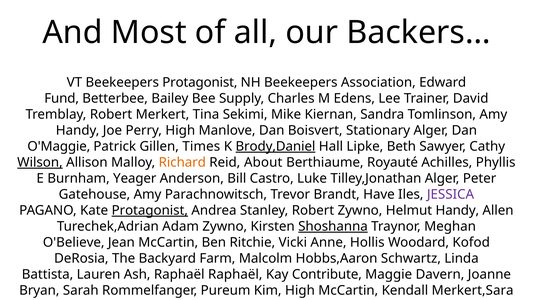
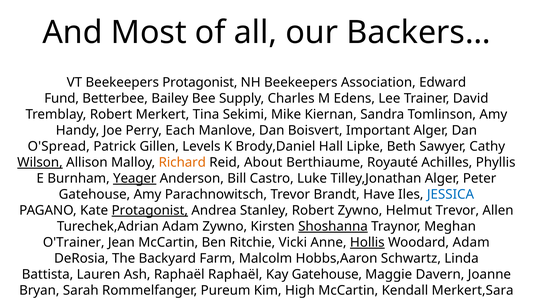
Perry High: High -> Each
Stationary: Stationary -> Important
O'Maggie: O'Maggie -> O'Spread
Times: Times -> Levels
Brody,Daniel underline: present -> none
Yeager underline: none -> present
JESSICA colour: purple -> blue
Helmut Handy: Handy -> Trevor
O'Believe: O'Believe -> O'Trainer
Hollis underline: none -> present
Woodard Kofod: Kofod -> Adam
Kay Contribute: Contribute -> Gatehouse
